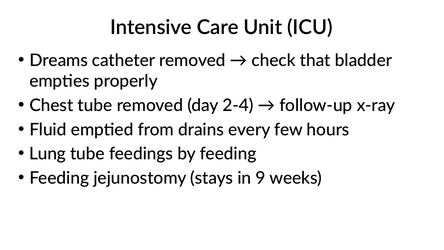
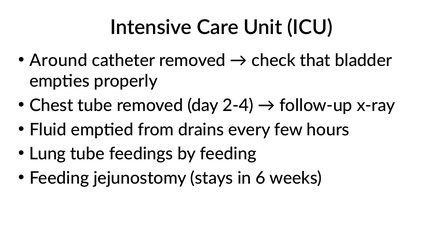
Dreams: Dreams -> Around
9: 9 -> 6
